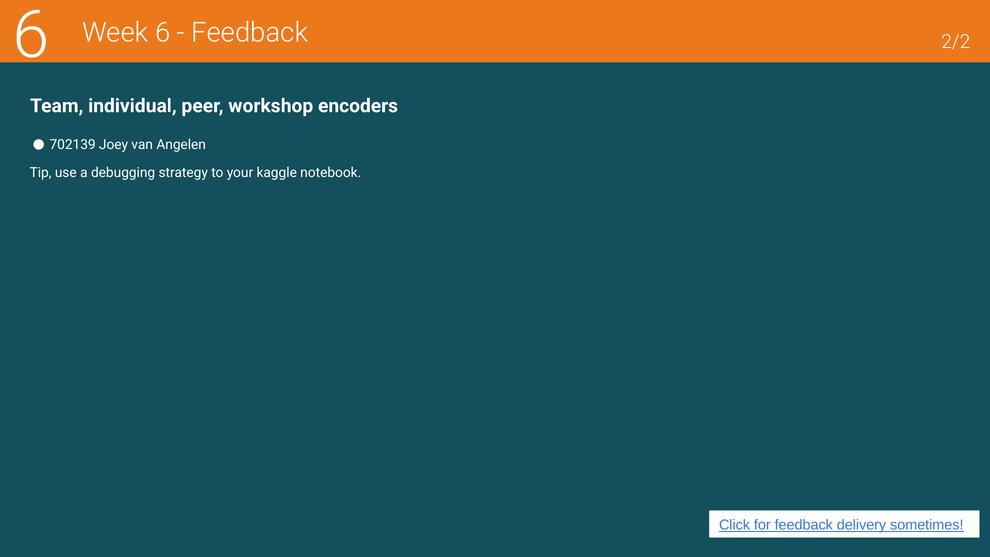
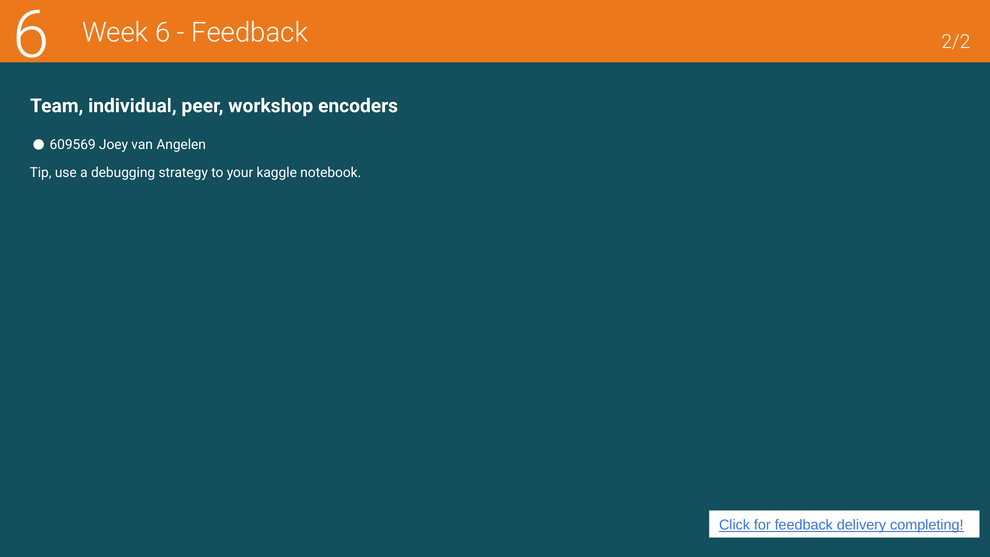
702139: 702139 -> 609569
sometimes: sometimes -> completing
